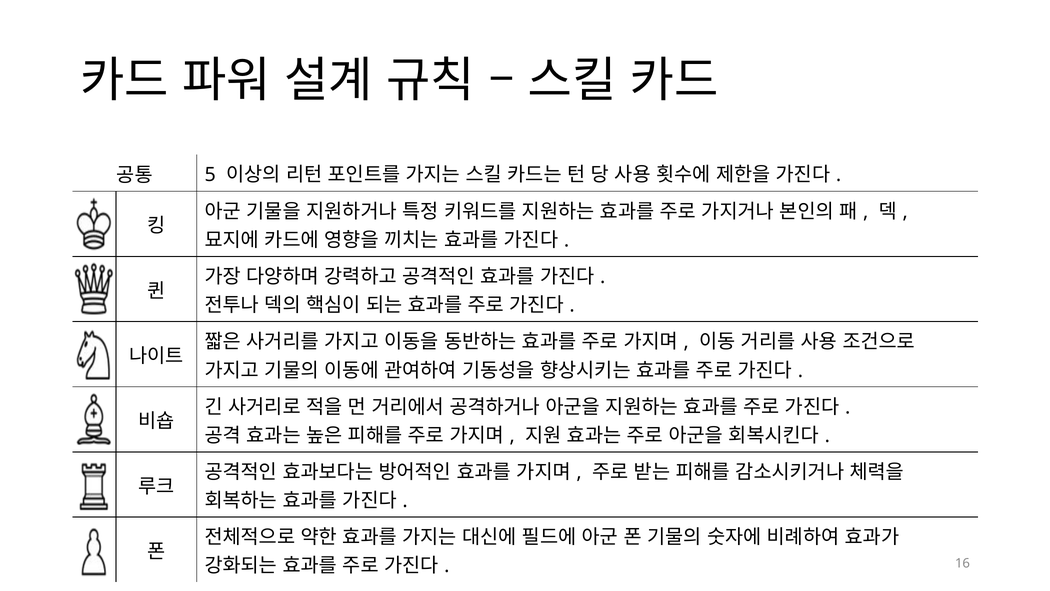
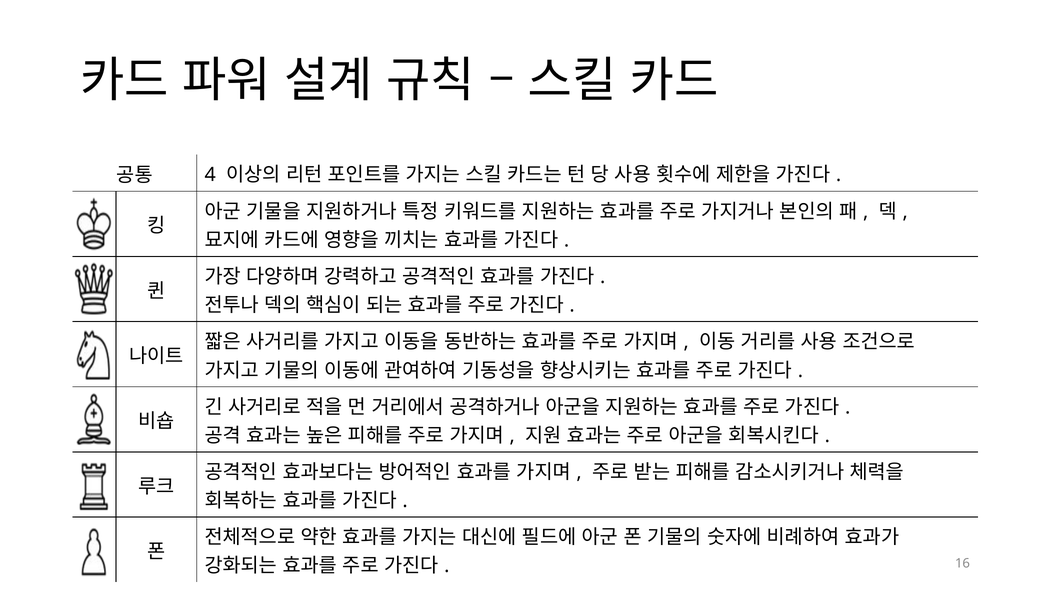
5: 5 -> 4
